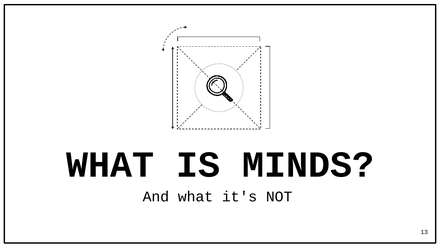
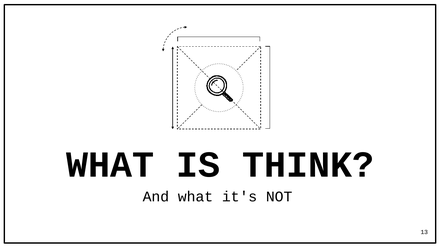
MINDS: MINDS -> THINK
